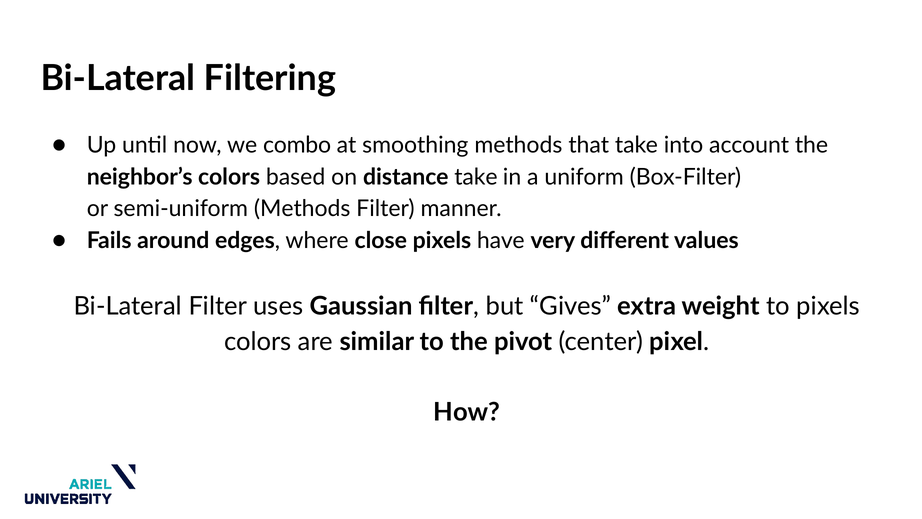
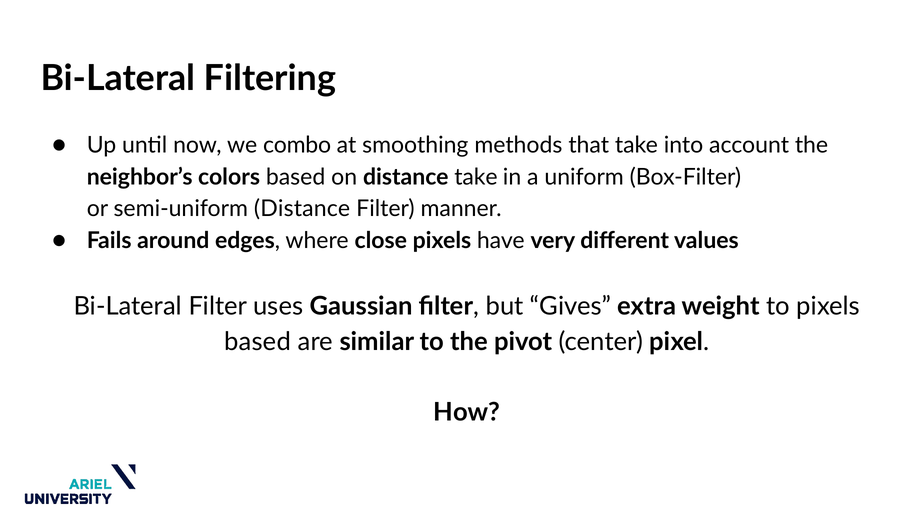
semi-uniform Methods: Methods -> Distance
colors at (258, 342): colors -> based
